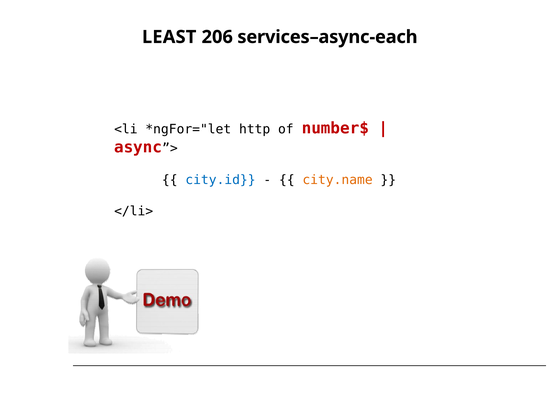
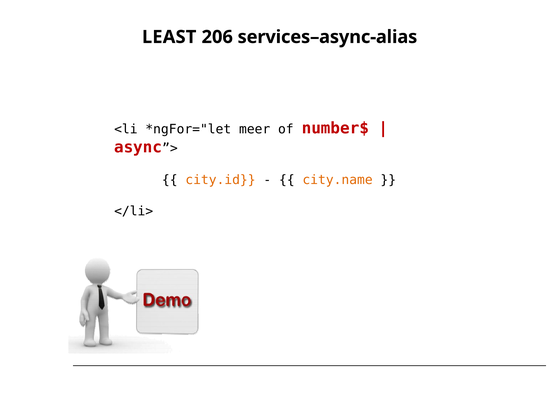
services–async-each: services–async-each -> services–async-alias
http: http -> meer
city.id colour: blue -> orange
